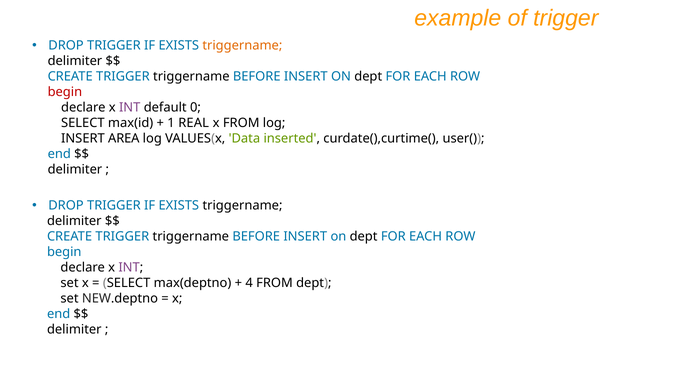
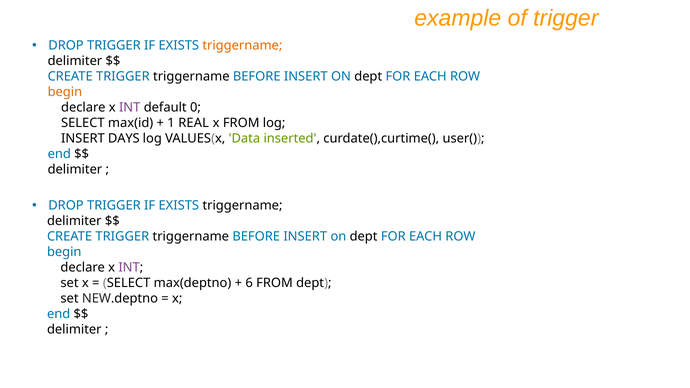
begin at (65, 92) colour: red -> orange
AREA: AREA -> DAYS
4: 4 -> 6
